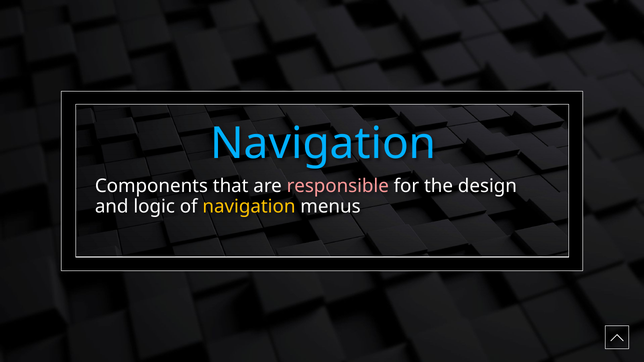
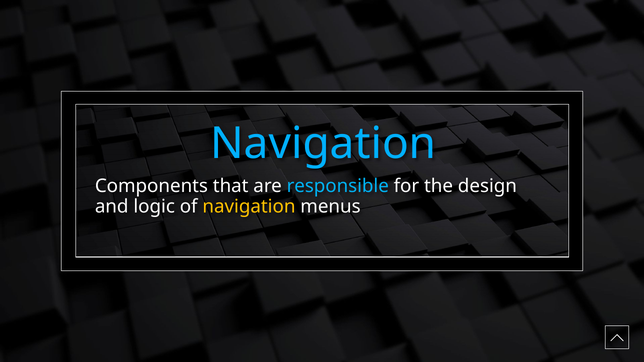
responsible colour: pink -> light blue
